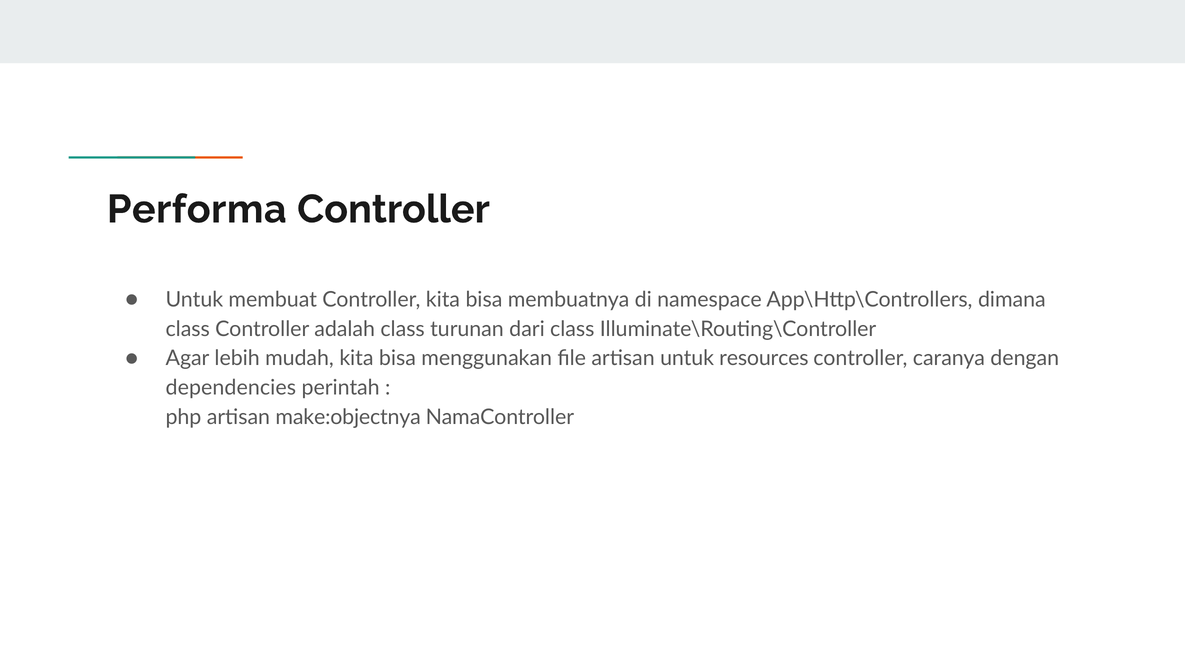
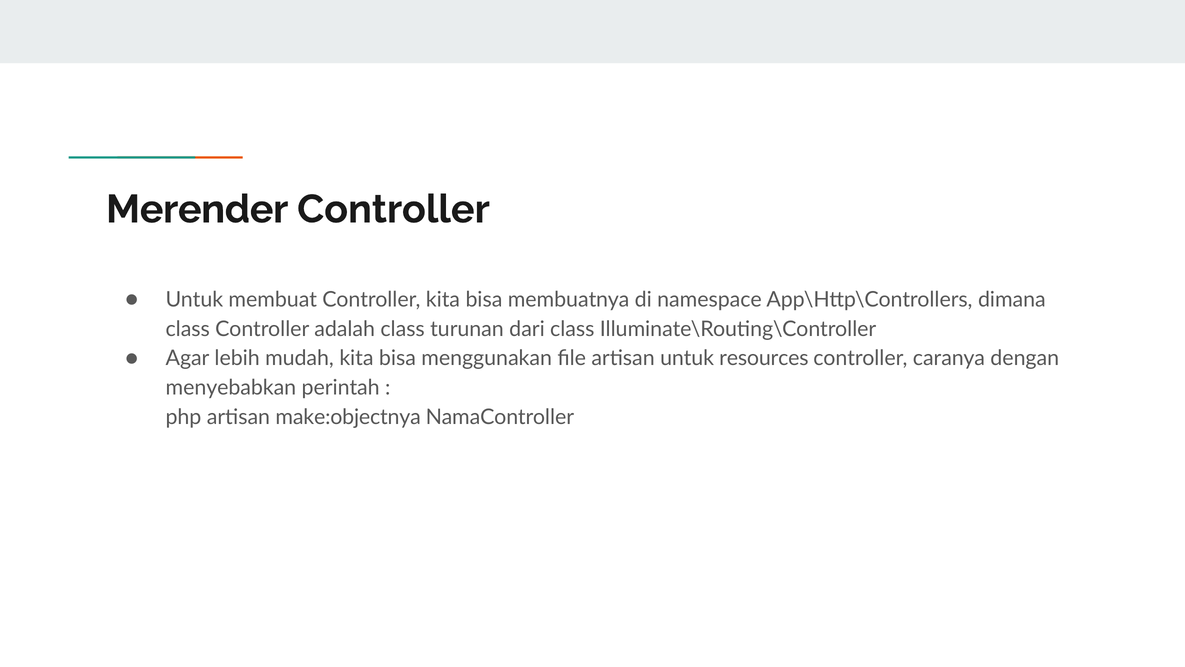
Performa: Performa -> Merender
dependencies: dependencies -> menyebabkan
